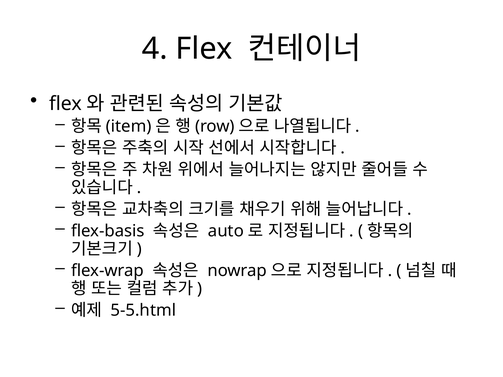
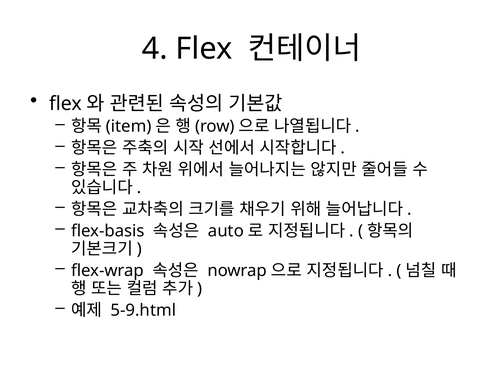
5-5.html: 5-5.html -> 5-9.html
